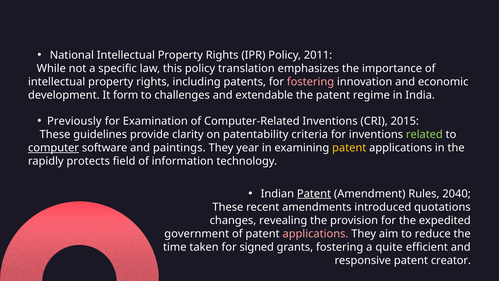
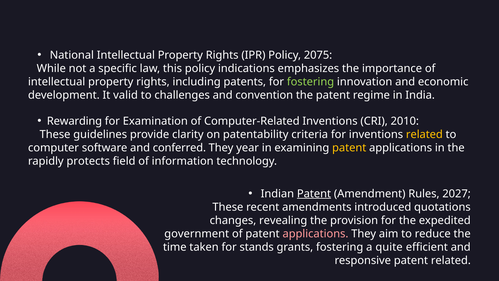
2011: 2011 -> 2075
translation: translation -> indications
fostering at (310, 82) colour: pink -> light green
form: form -> valid
extendable: extendable -> convention
Previously: Previously -> Rewarding
2015: 2015 -> 2010
related at (424, 134) colour: light green -> yellow
computer underline: present -> none
paintings: paintings -> conferred
2040: 2040 -> 2027
signed: signed -> stands
patent creator: creator -> related
